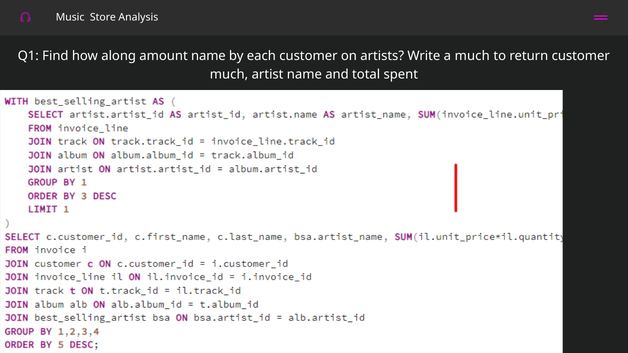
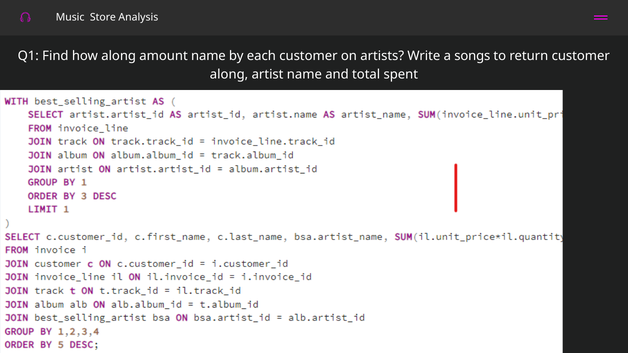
a much: much -> songs
much at (229, 74): much -> along
